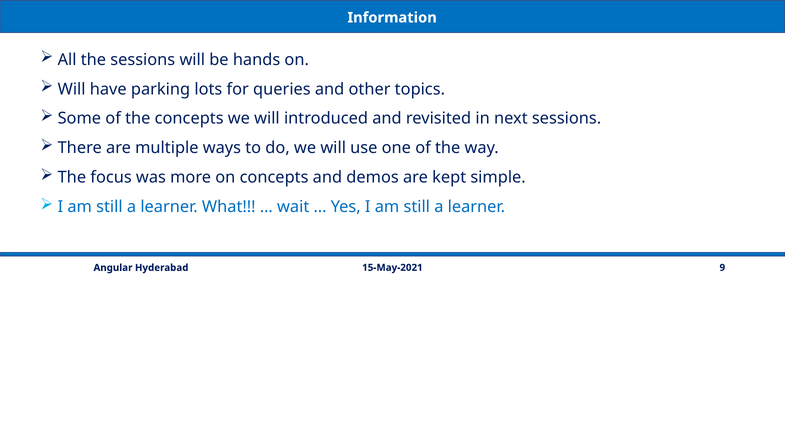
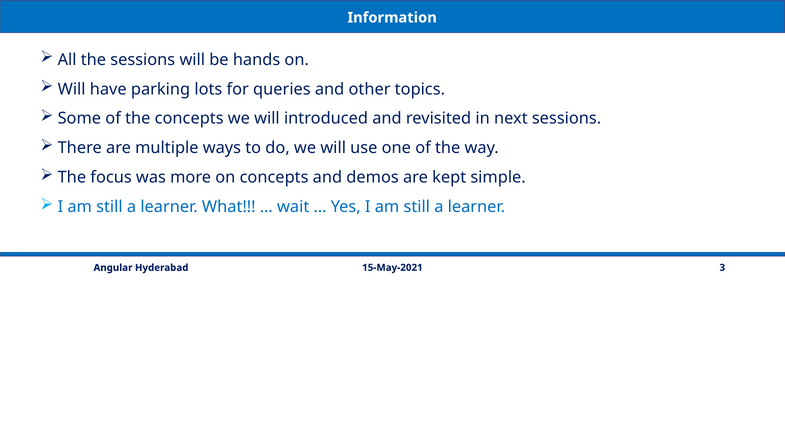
9: 9 -> 3
